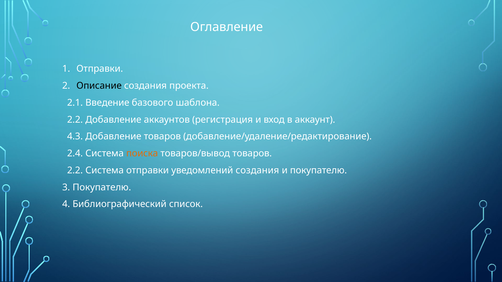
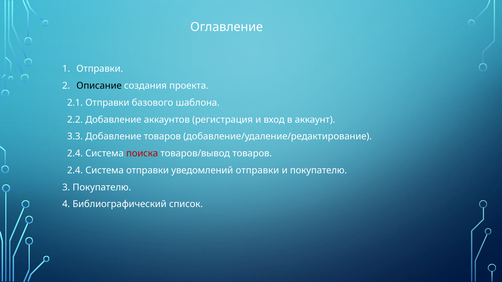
2.1 Введение: Введение -> Отправки
4.3: 4.3 -> 3.3
поиска colour: orange -> red
2.2 at (75, 171): 2.2 -> 2.4
уведомлений создания: создания -> отправки
